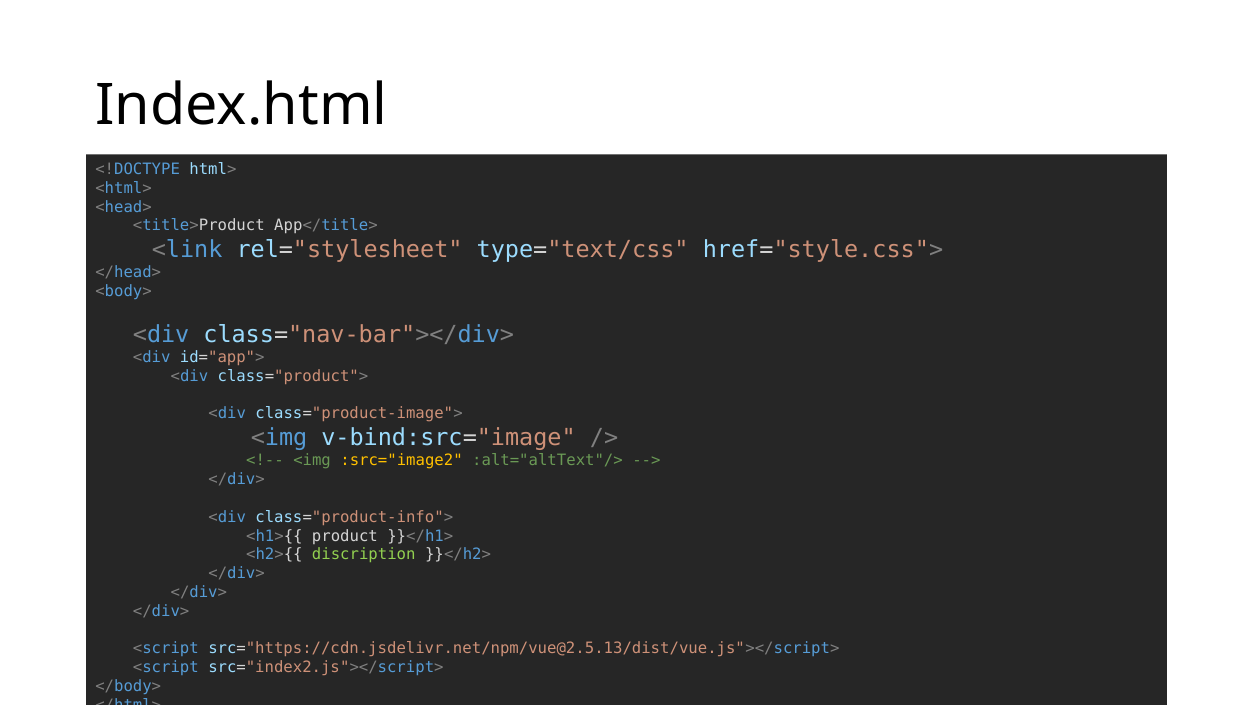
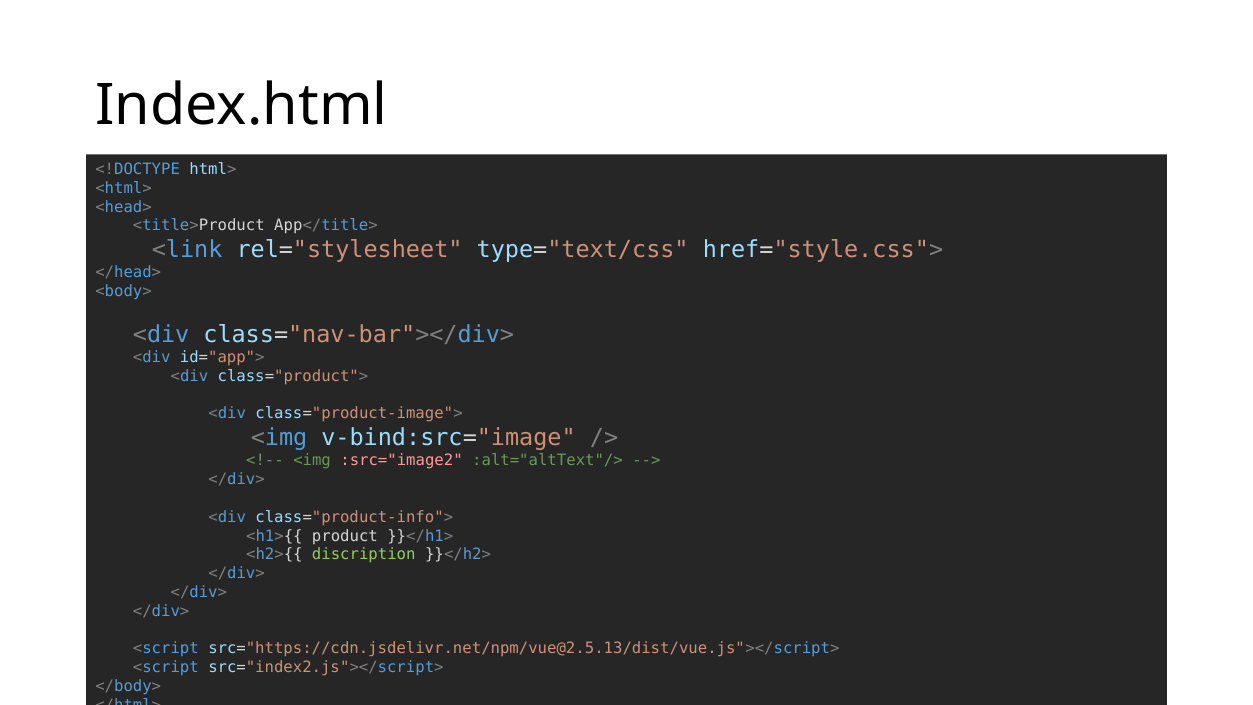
:src="image2 colour: yellow -> pink
